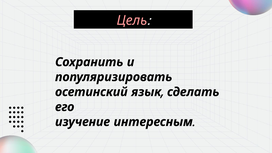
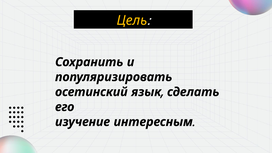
Цель colour: pink -> yellow
